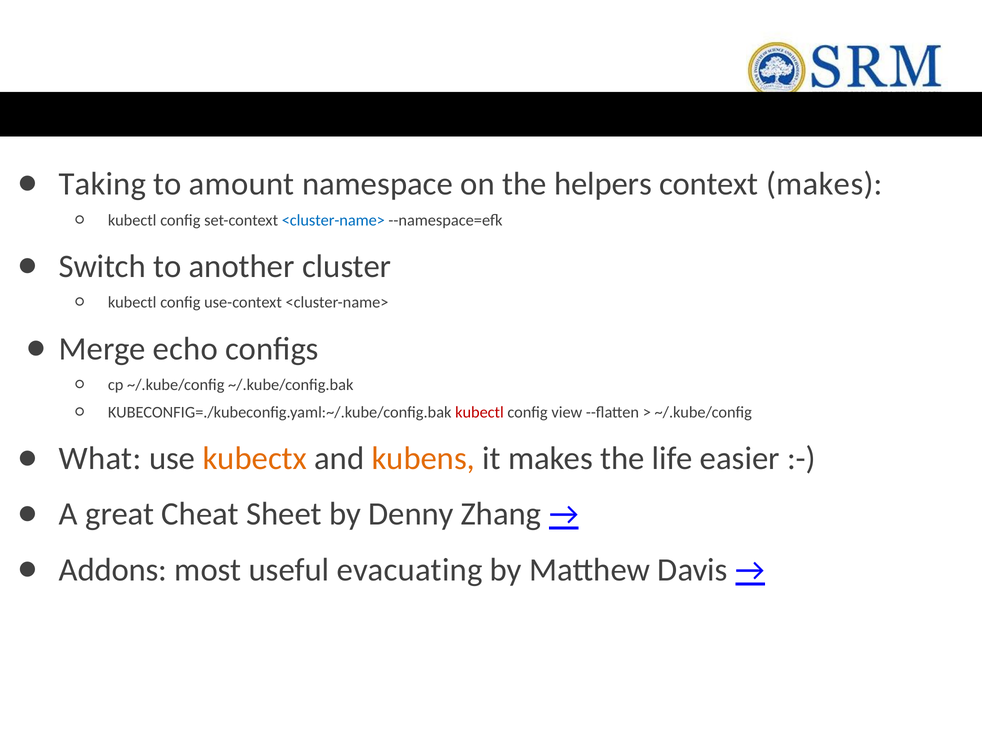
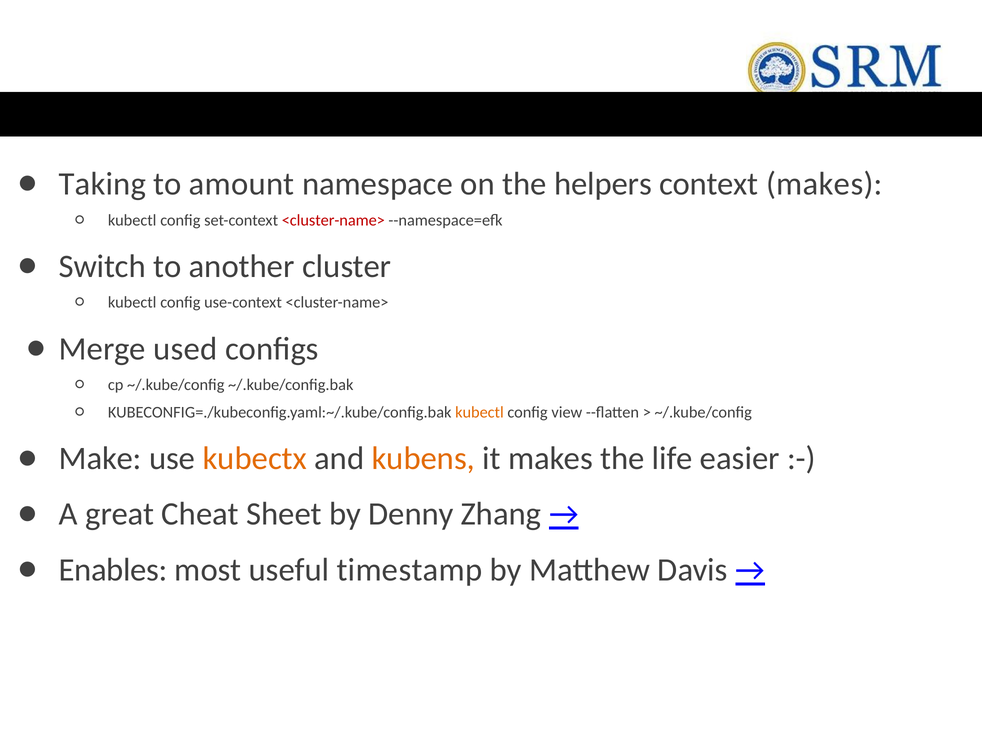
<cluster-name> at (333, 220) colour: blue -> red
echo: echo -> used
kubectl at (479, 413) colour: red -> orange
What: What -> Make
Addons: Addons -> Enables
evacuating: evacuating -> timestamp
